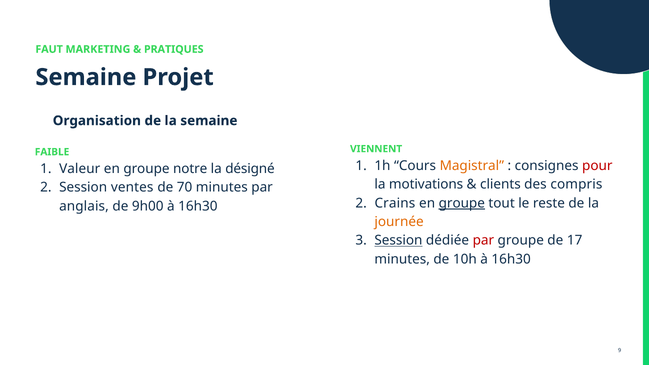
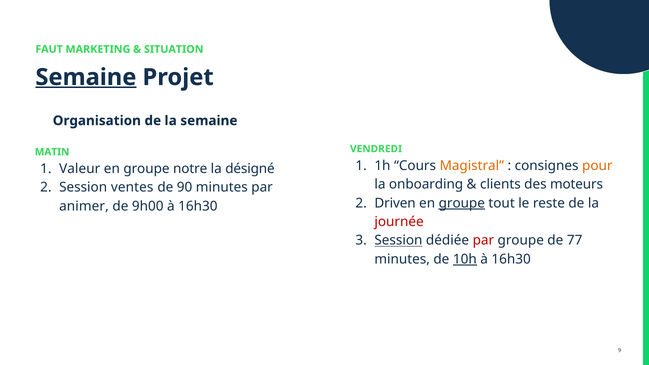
PRATIQUES: PRATIQUES -> SITUATION
Semaine at (86, 77) underline: none -> present
VIENNENT: VIENNENT -> VENDREDI
FAIBLE: FAIBLE -> MATIN
pour colour: red -> orange
motivations: motivations -> onboarding
compris: compris -> moteurs
70: 70 -> 90
Crains: Crains -> Driven
anglais: anglais -> animer
journée colour: orange -> red
17: 17 -> 77
10h underline: none -> present
